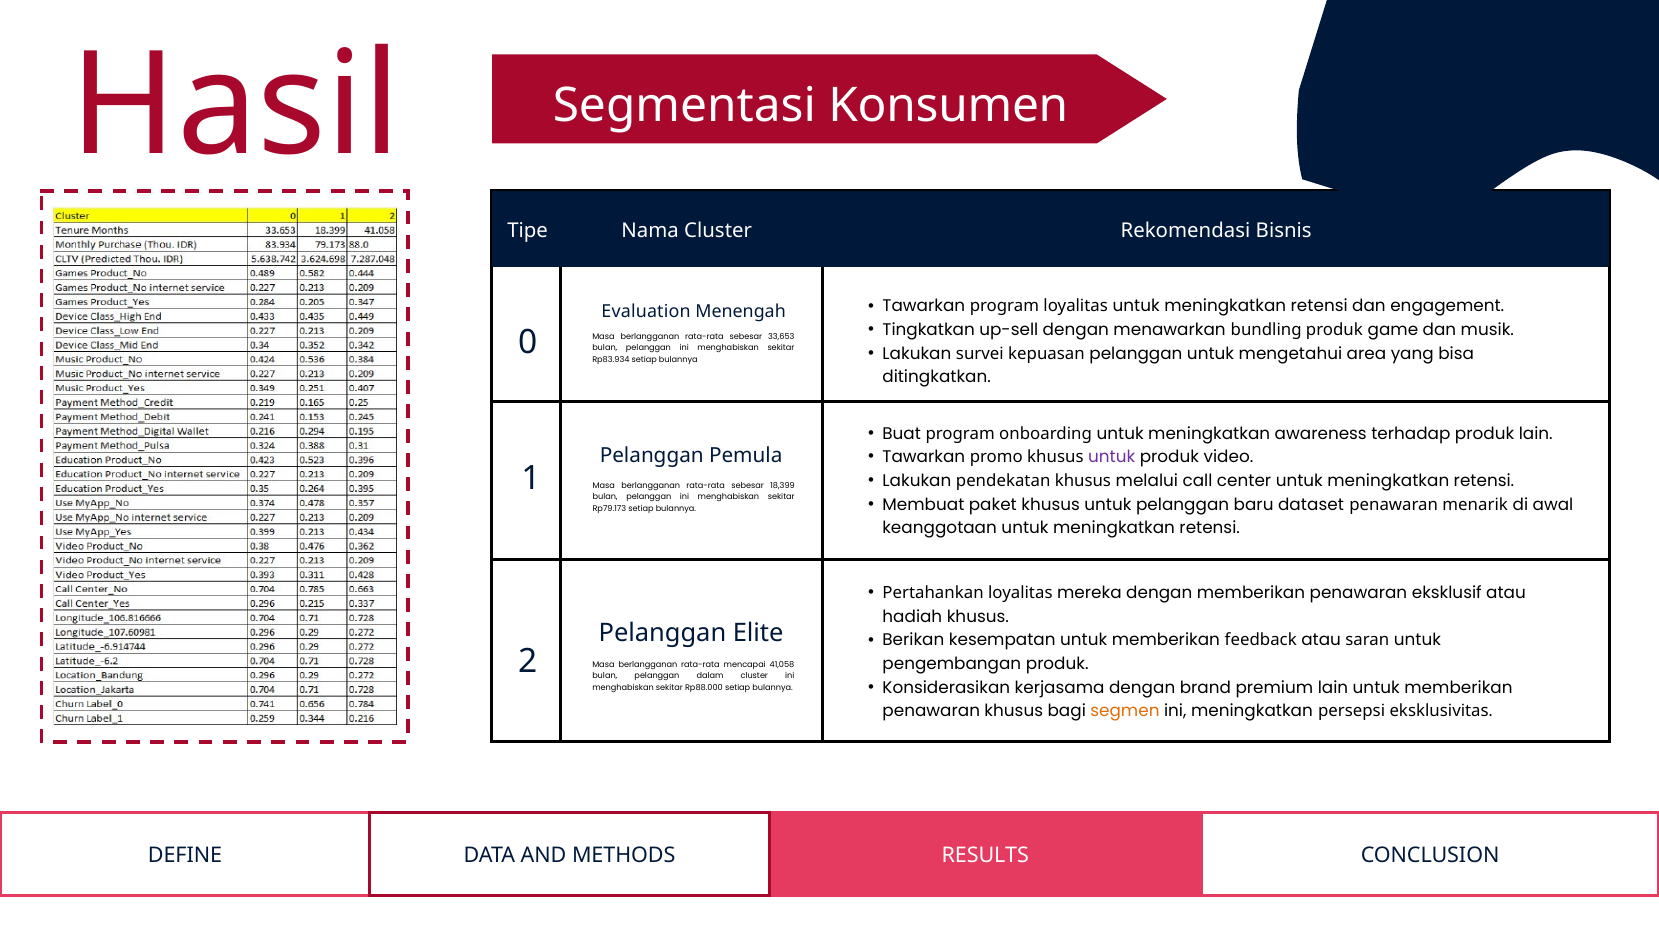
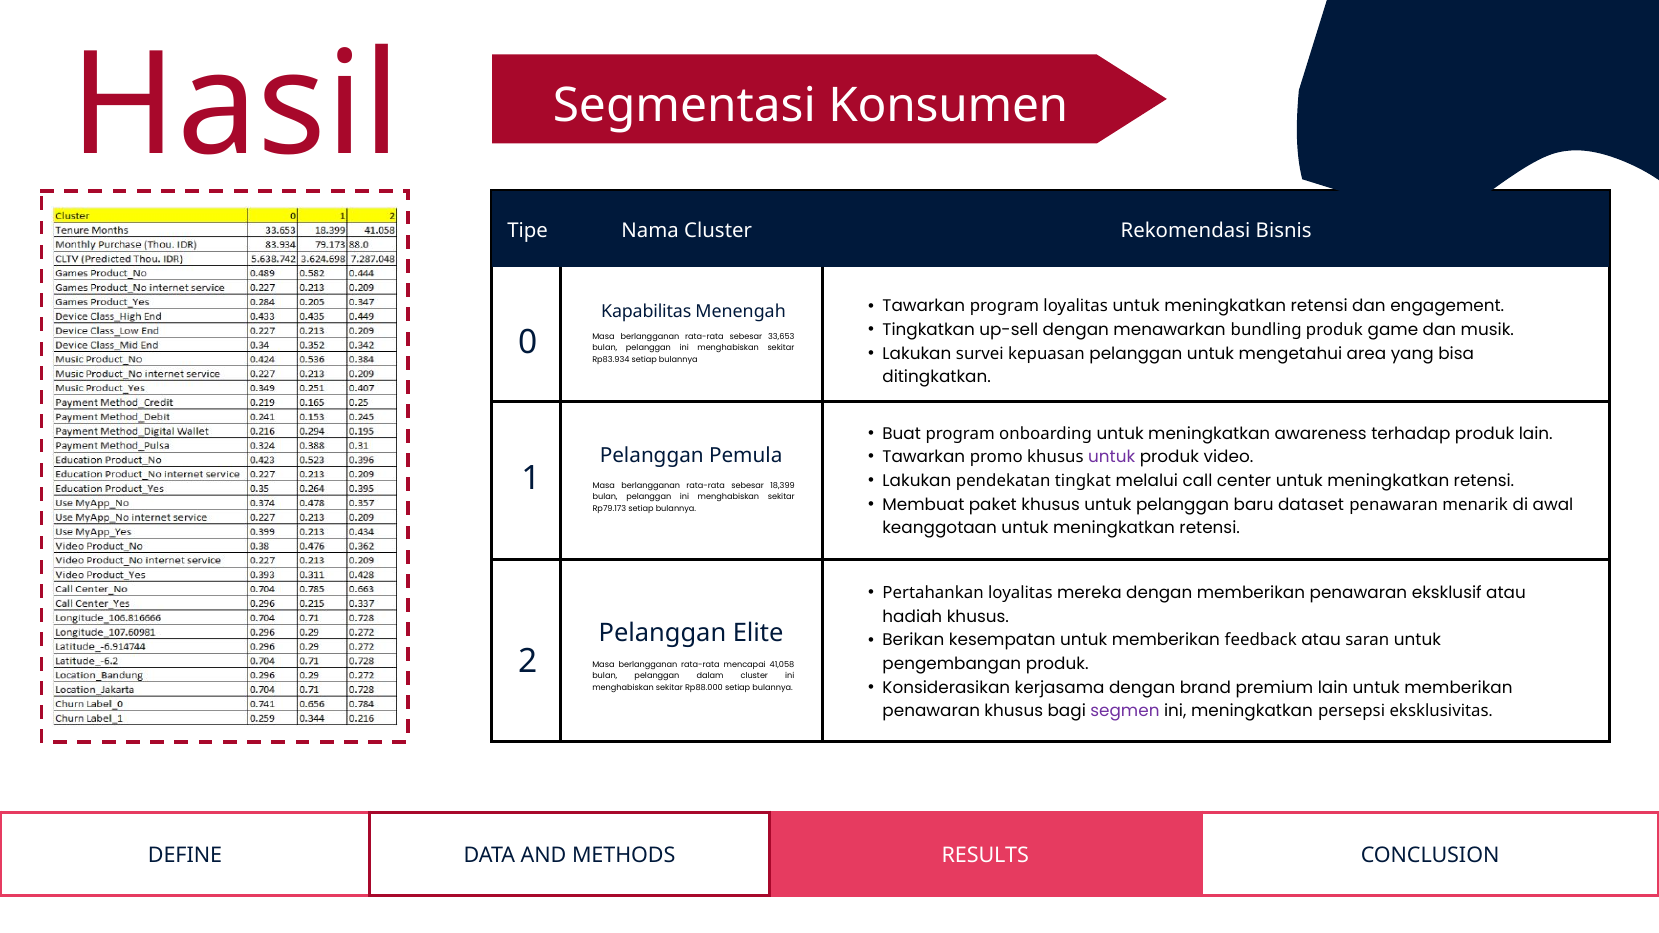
Evaluation: Evaluation -> Kapabilitas
pendekatan khusus: khusus -> tingkat
segmen colour: orange -> purple
